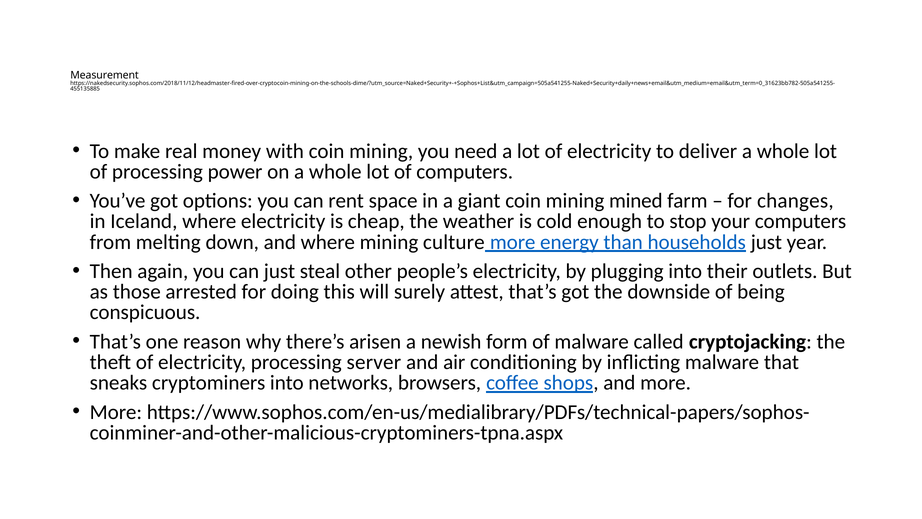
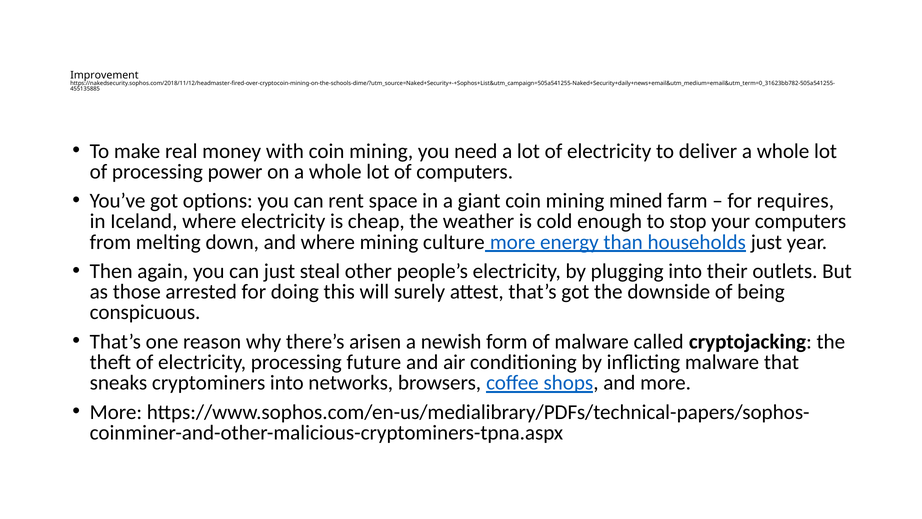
Measurement: Measurement -> Improvement
changes: changes -> requires
server: server -> future
